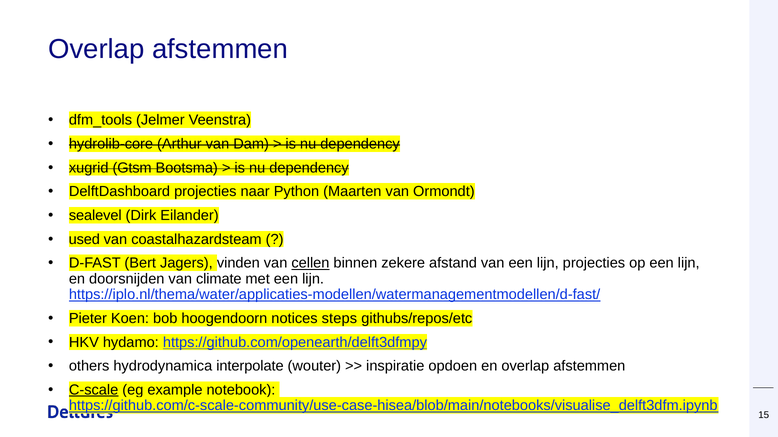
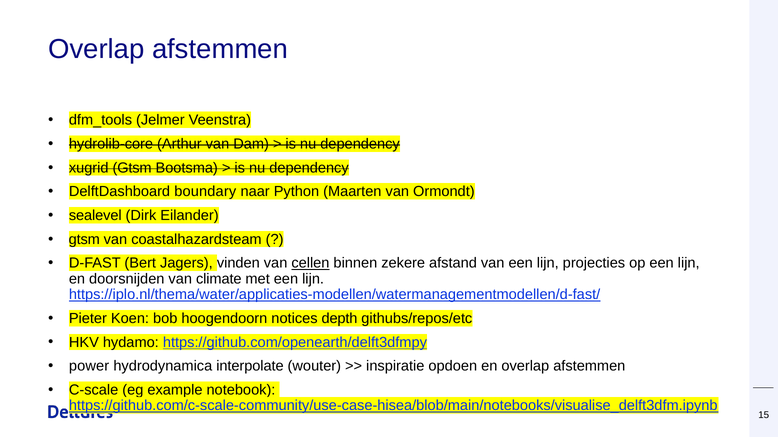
DelftDashboard projecties: projecties -> boundary
used at (84, 240): used -> gtsm
steps: steps -> depth
others: others -> power
C-scale underline: present -> none
